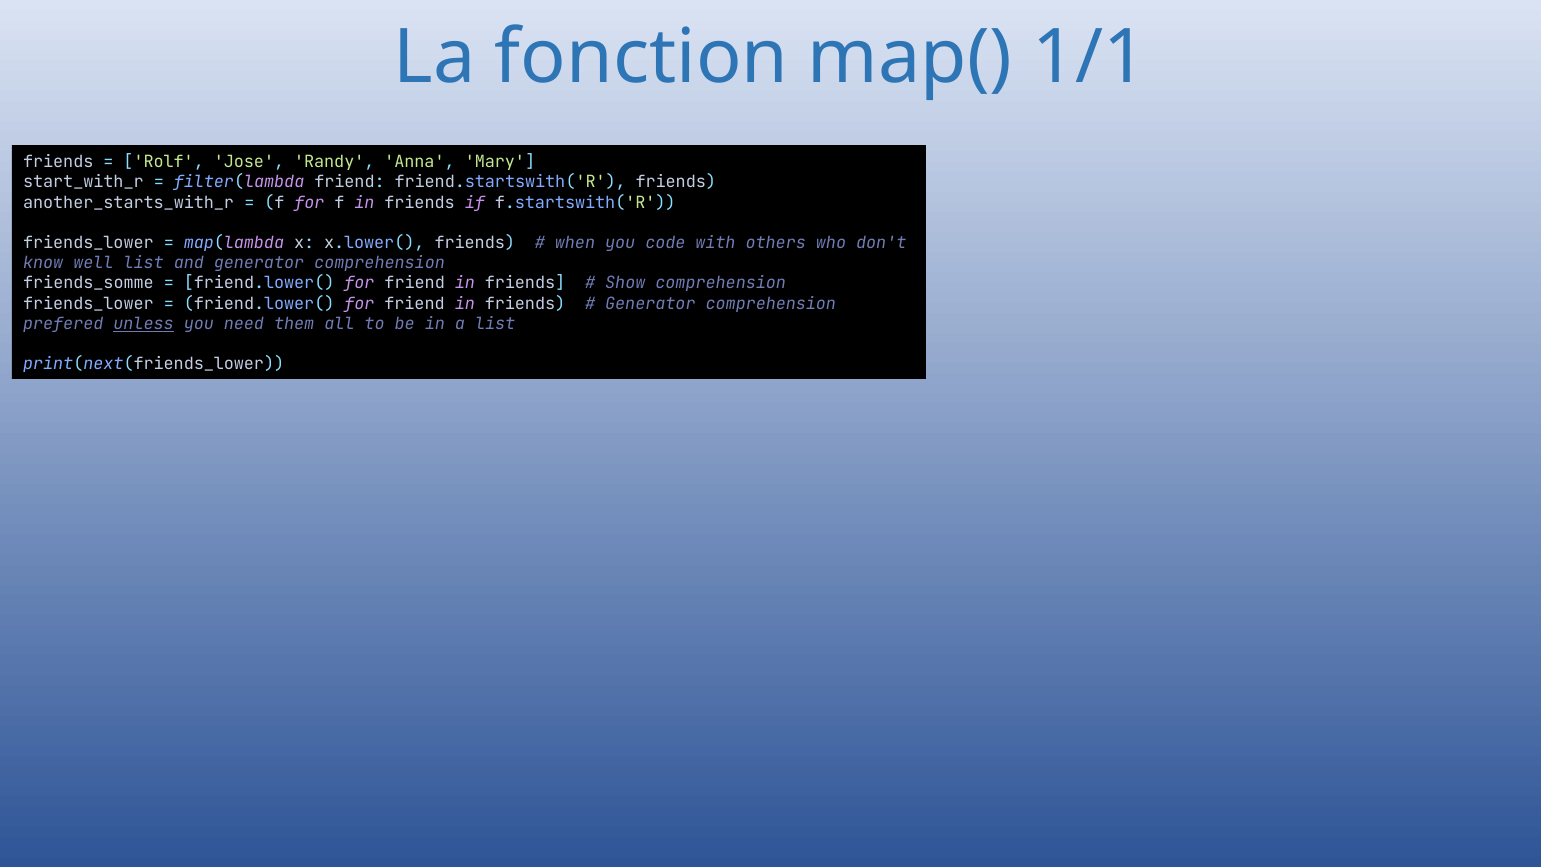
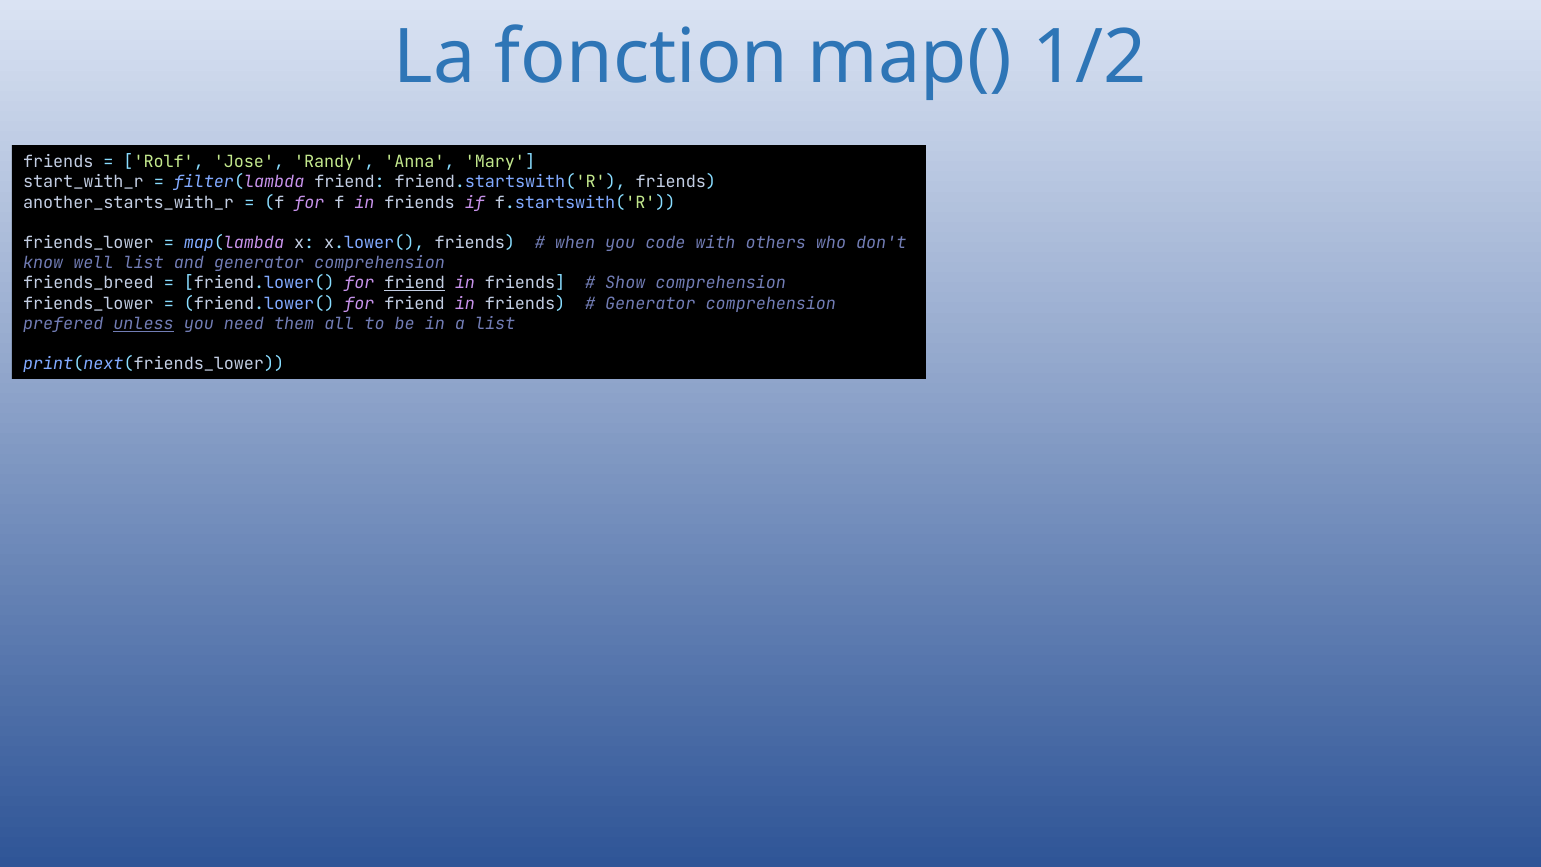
1/1: 1/1 -> 1/2
friends_somme: friends_somme -> friends_breed
friend at (415, 283) underline: none -> present
